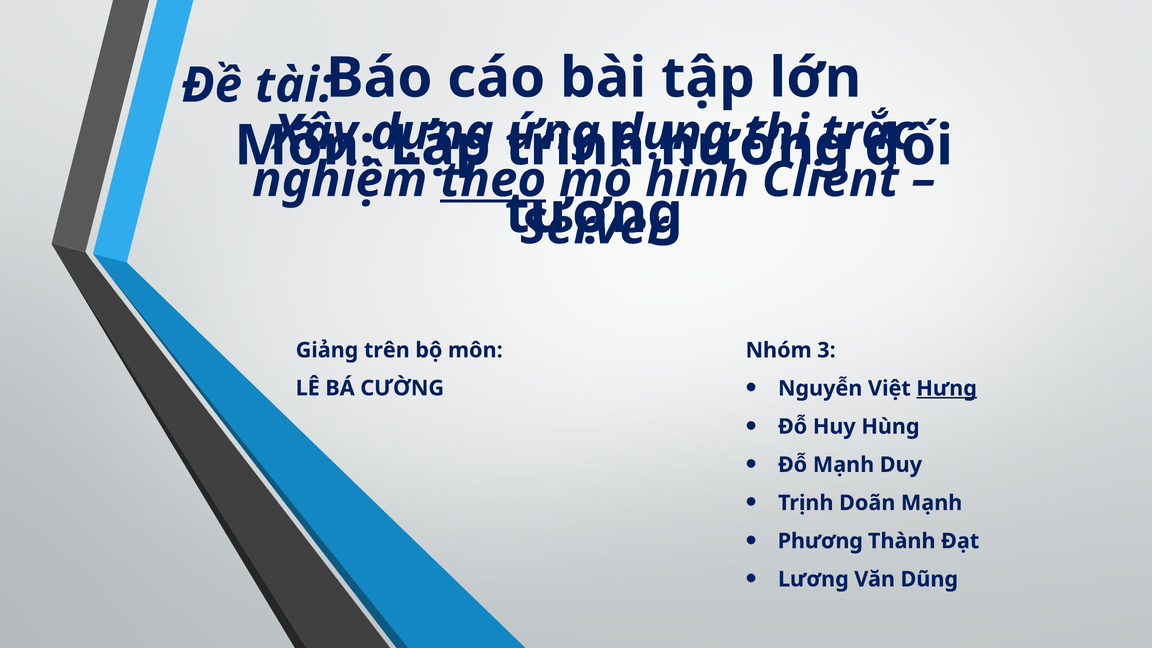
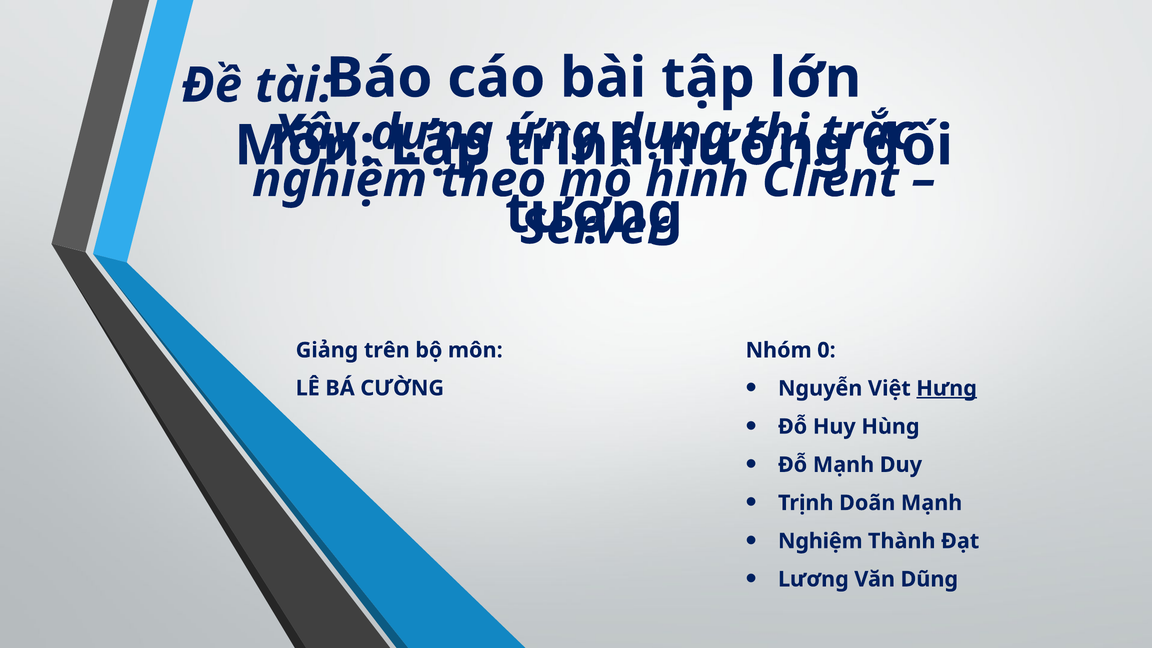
theo underline: present -> none
3: 3 -> 0
Phương at (820, 541): Phương -> Nghiệm
